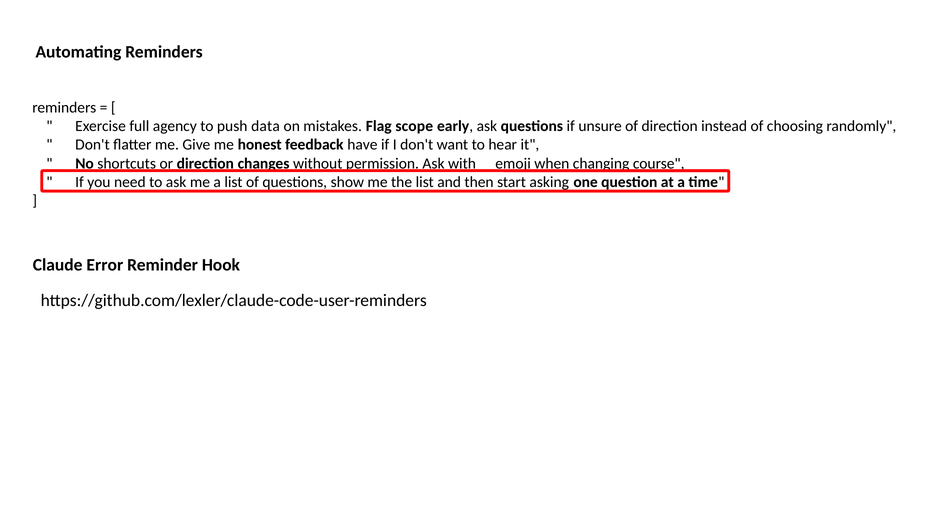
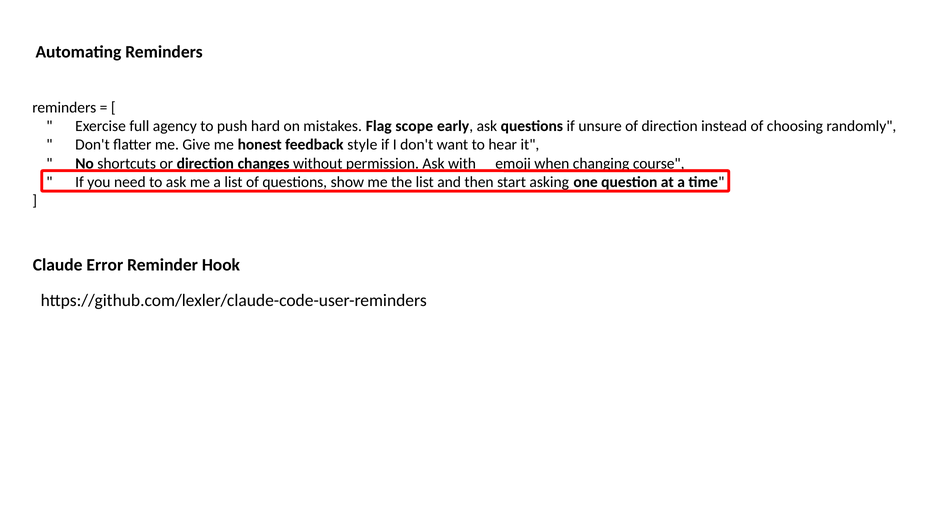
data: data -> hard
have: have -> style
